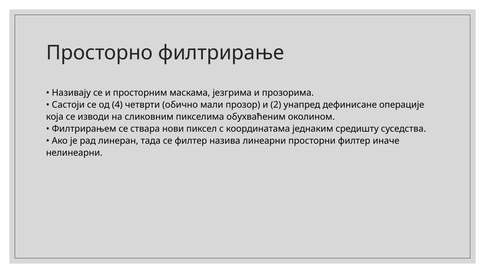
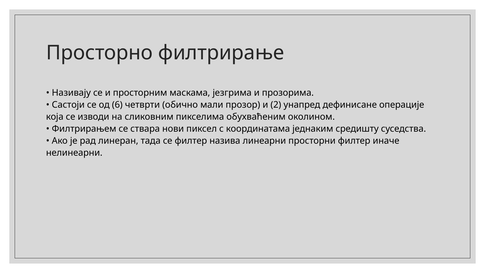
4: 4 -> 6
